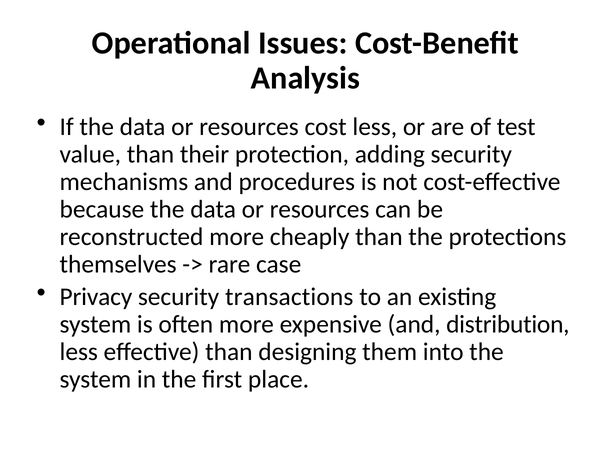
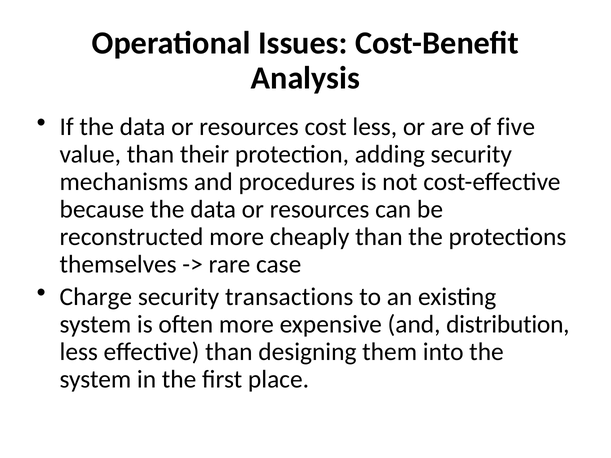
test: test -> five
Privacy: Privacy -> Charge
